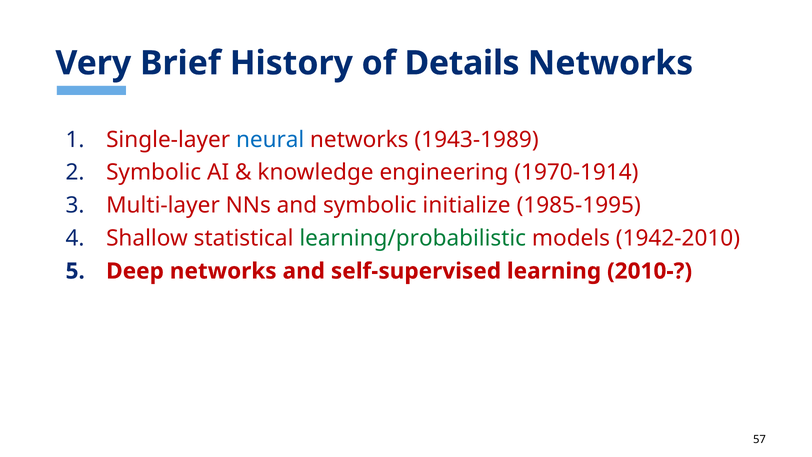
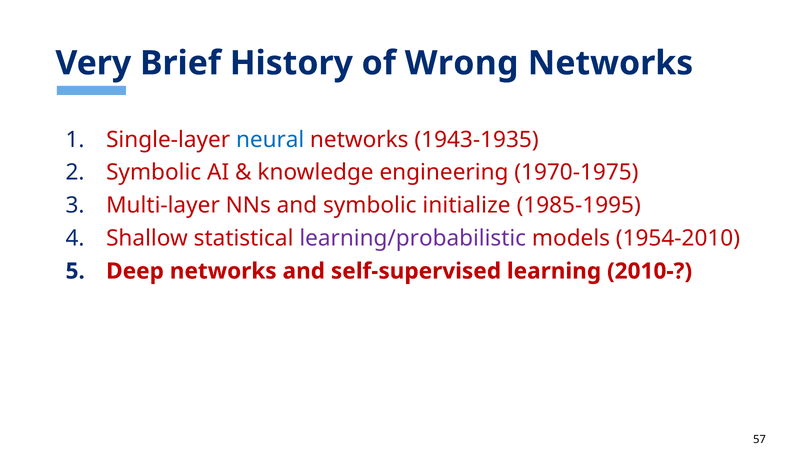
Details: Details -> Wrong
1943-1989: 1943-1989 -> 1943-1935
1970-1914: 1970-1914 -> 1970-1975
learning/probabilistic colour: green -> purple
1942-2010: 1942-2010 -> 1954-2010
